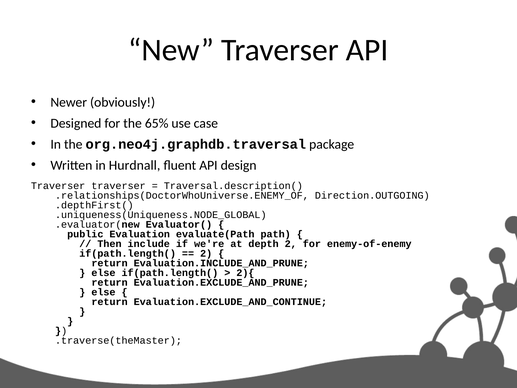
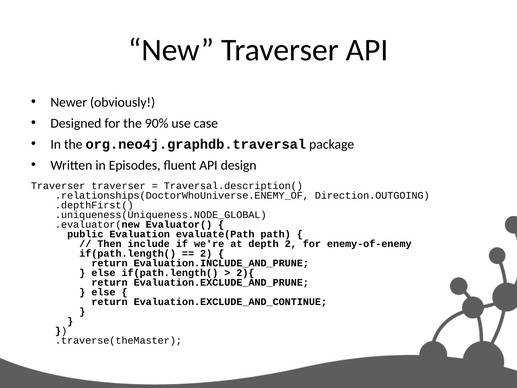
65%: 65% -> 90%
Hurdnall: Hurdnall -> Episodes
